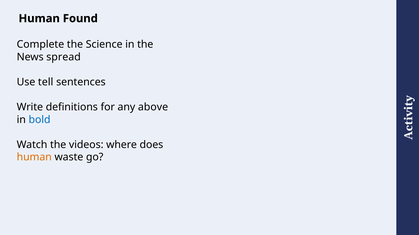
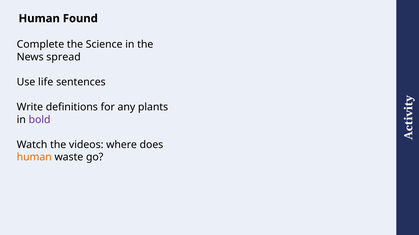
tell: tell -> life
above: above -> plants
bold colour: blue -> purple
